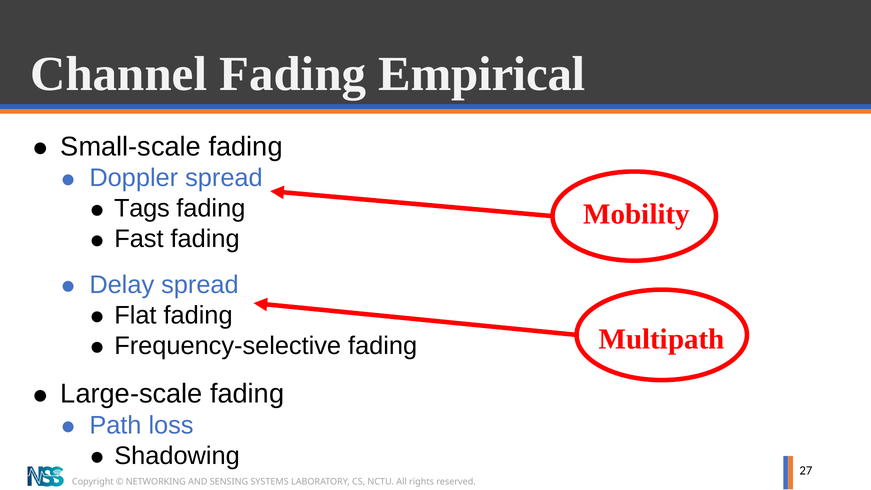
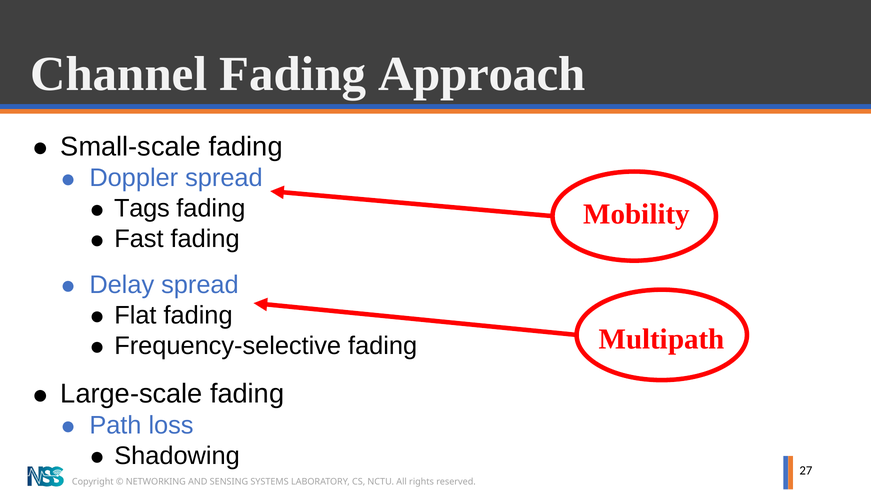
Empirical: Empirical -> Approach
